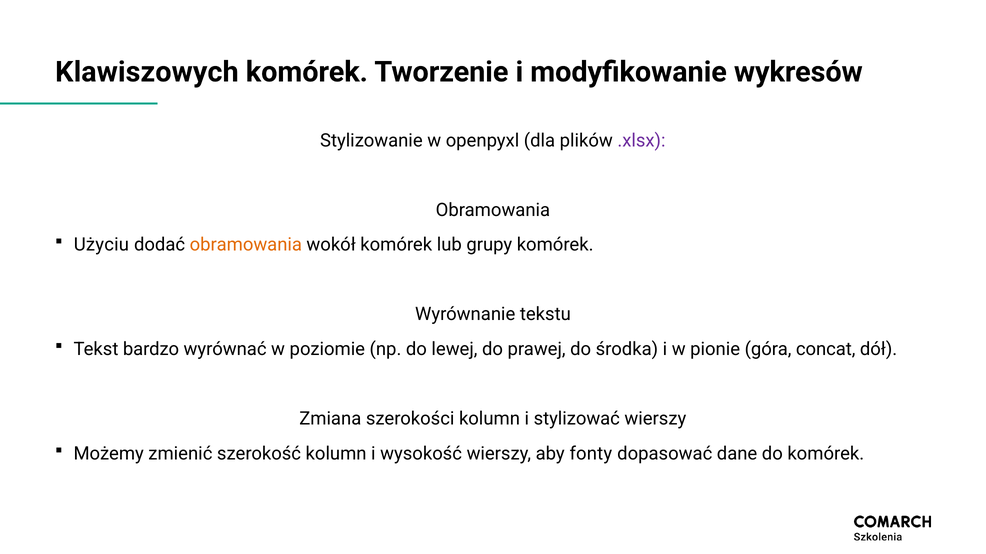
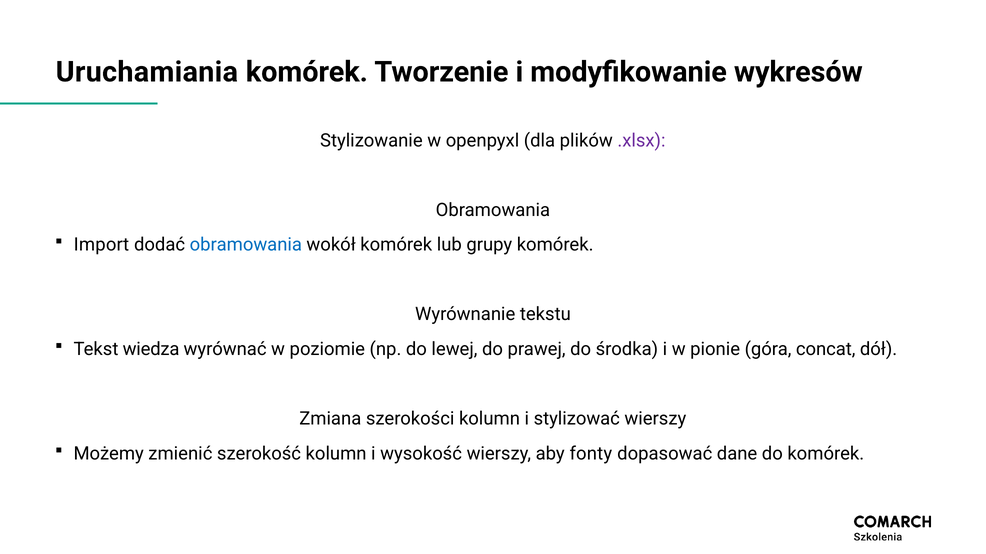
Klawiszowych: Klawiszowych -> Uruchamiania
Użyciu: Użyciu -> Import
obramowania at (246, 245) colour: orange -> blue
bardzo: bardzo -> wiedza
